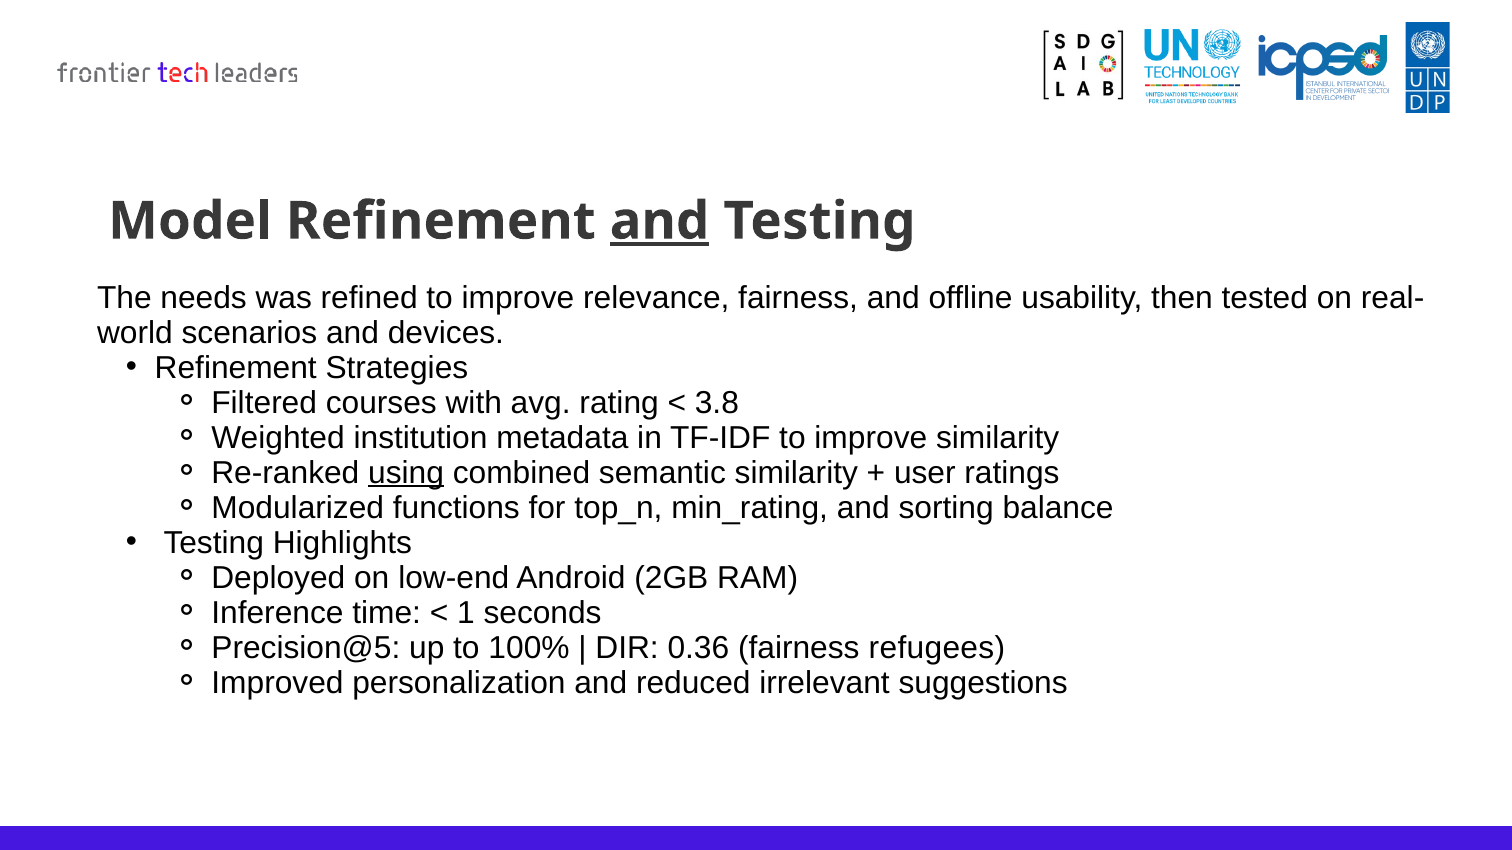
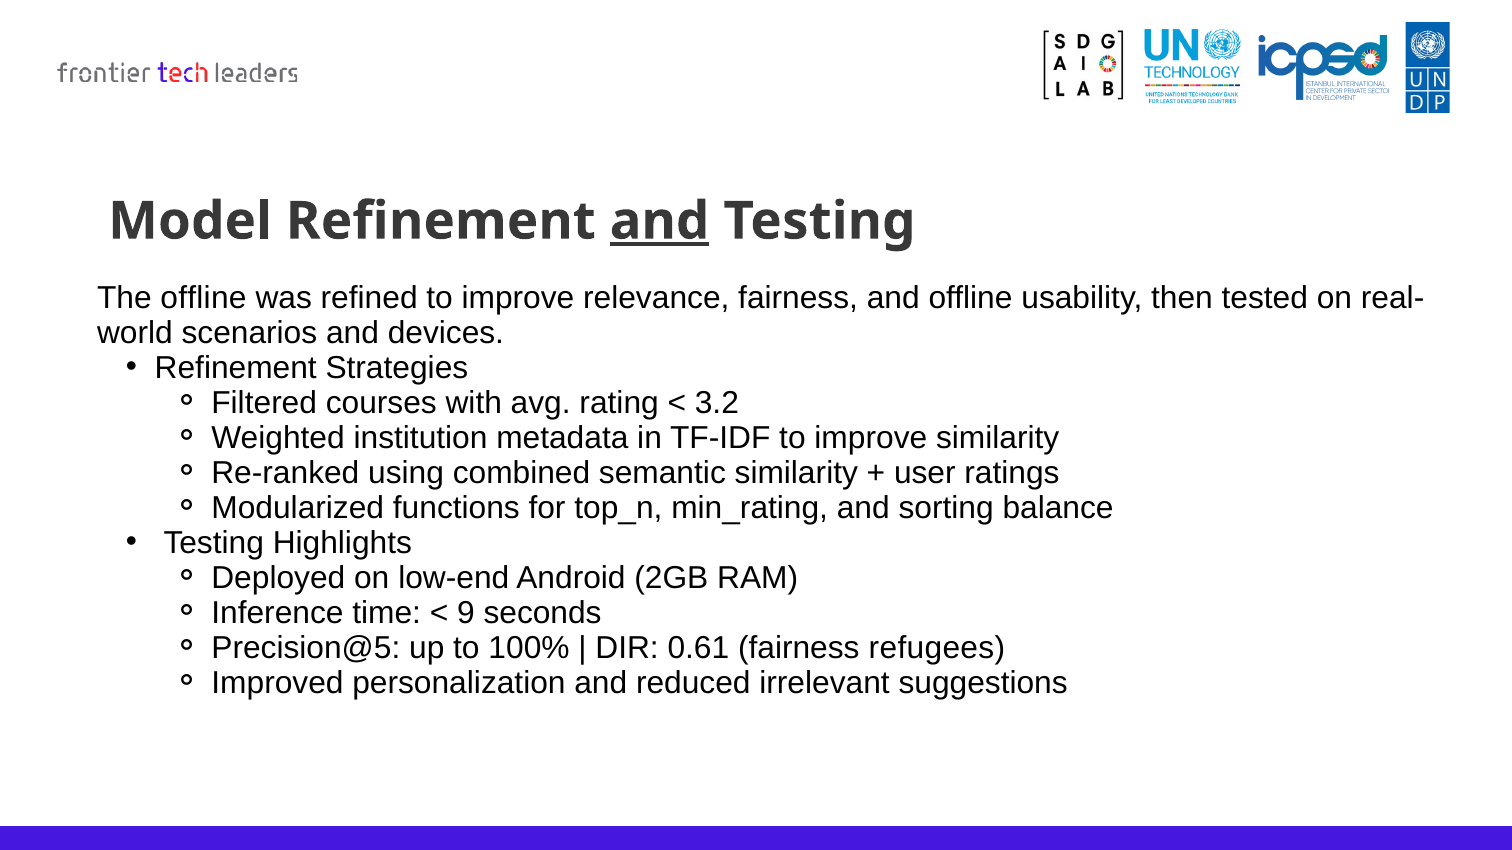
The needs: needs -> offline
3.8: 3.8 -> 3.2
using underline: present -> none
1: 1 -> 9
0.36: 0.36 -> 0.61
